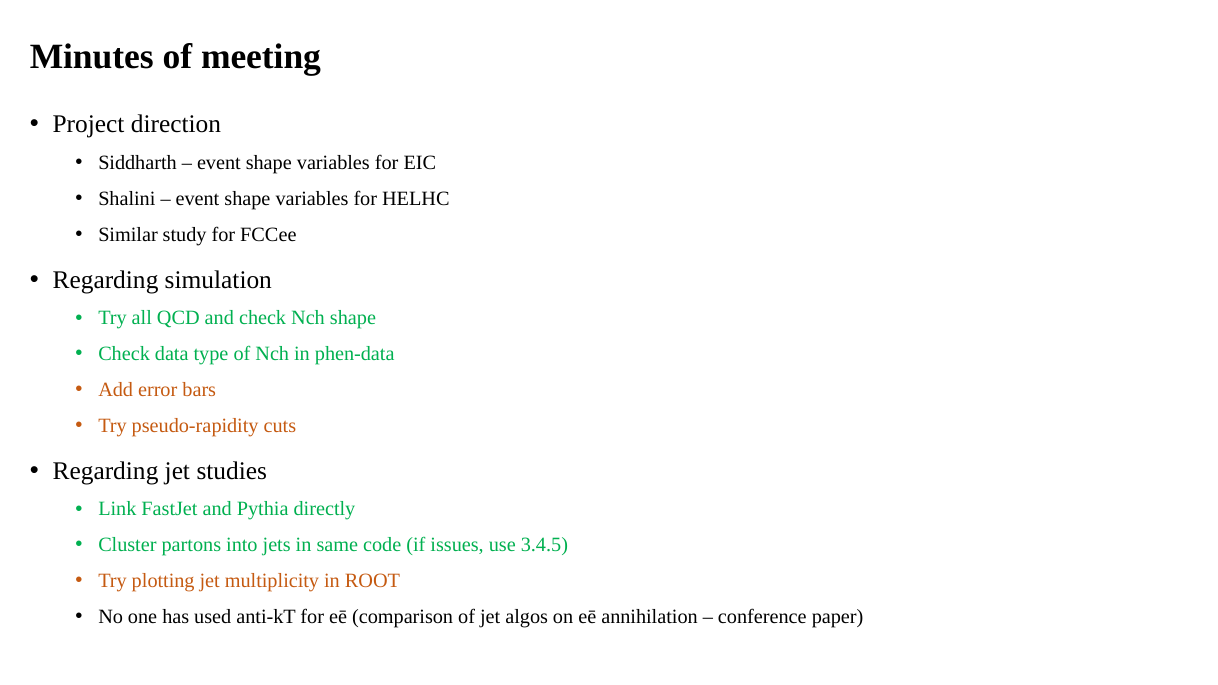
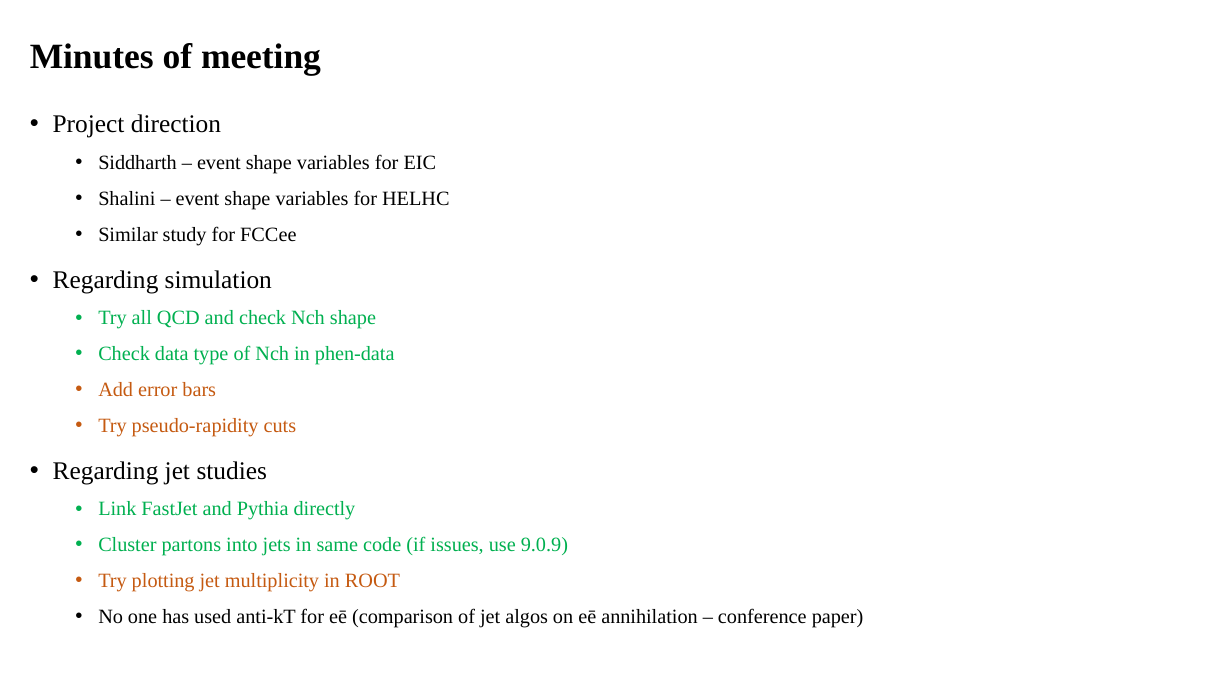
3.4.5: 3.4.5 -> 9.0.9
